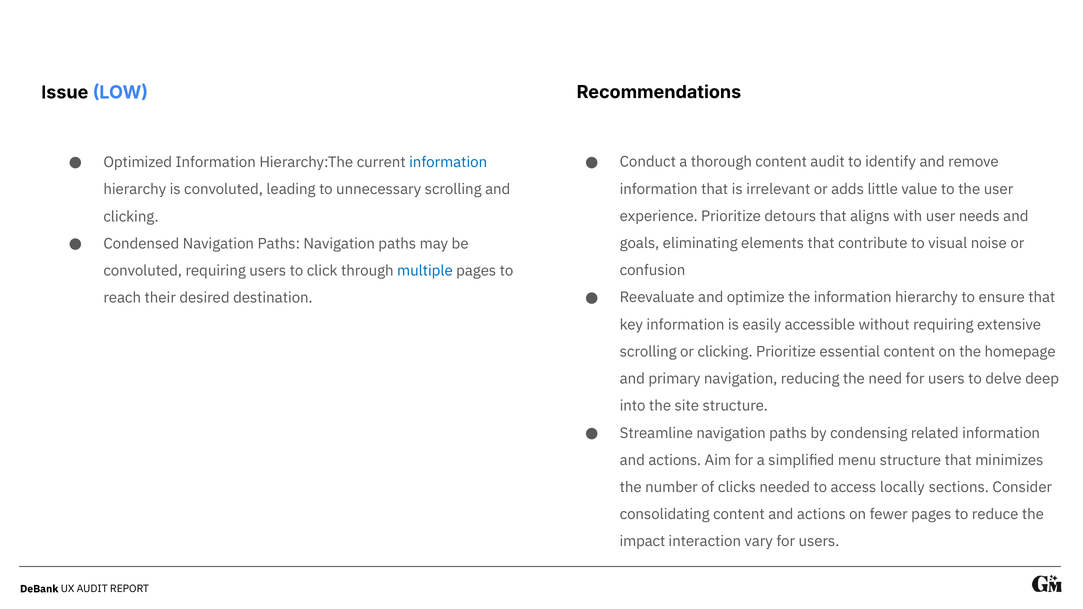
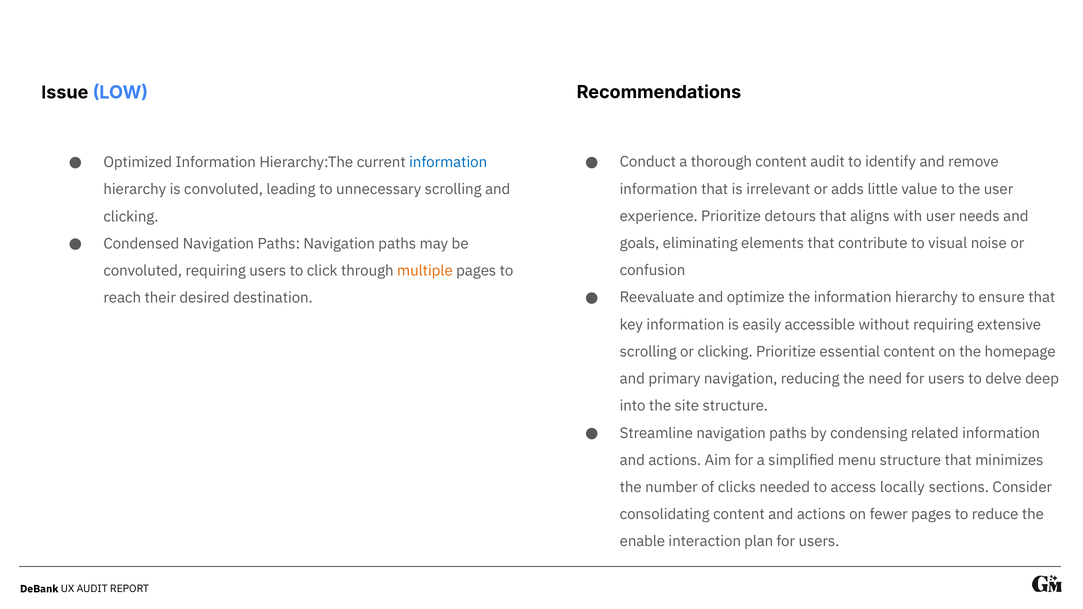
multiple colour: blue -> orange
impact: impact -> enable
vary: vary -> plan
